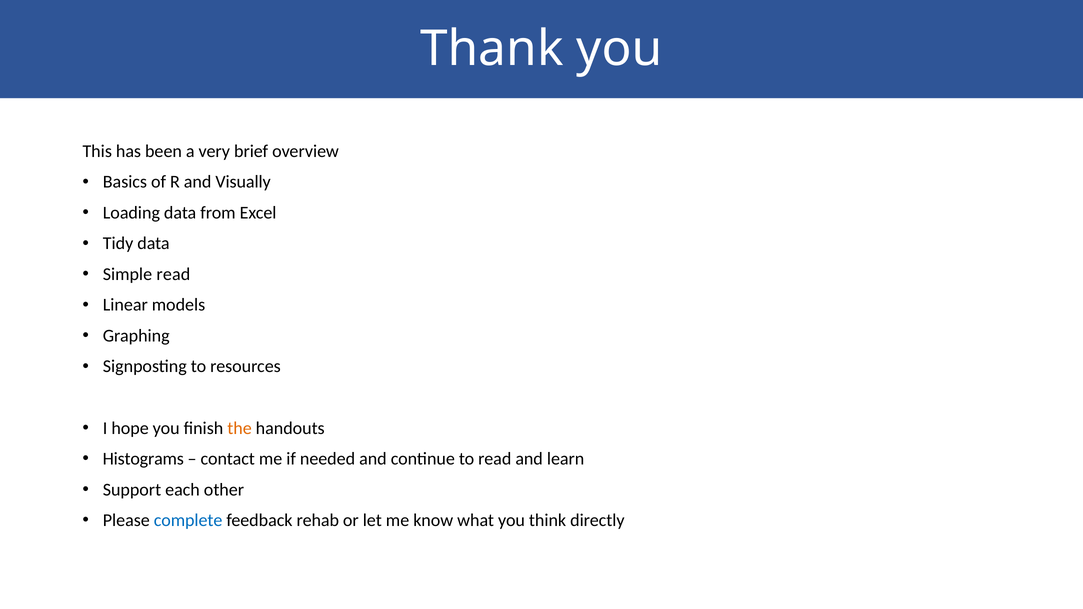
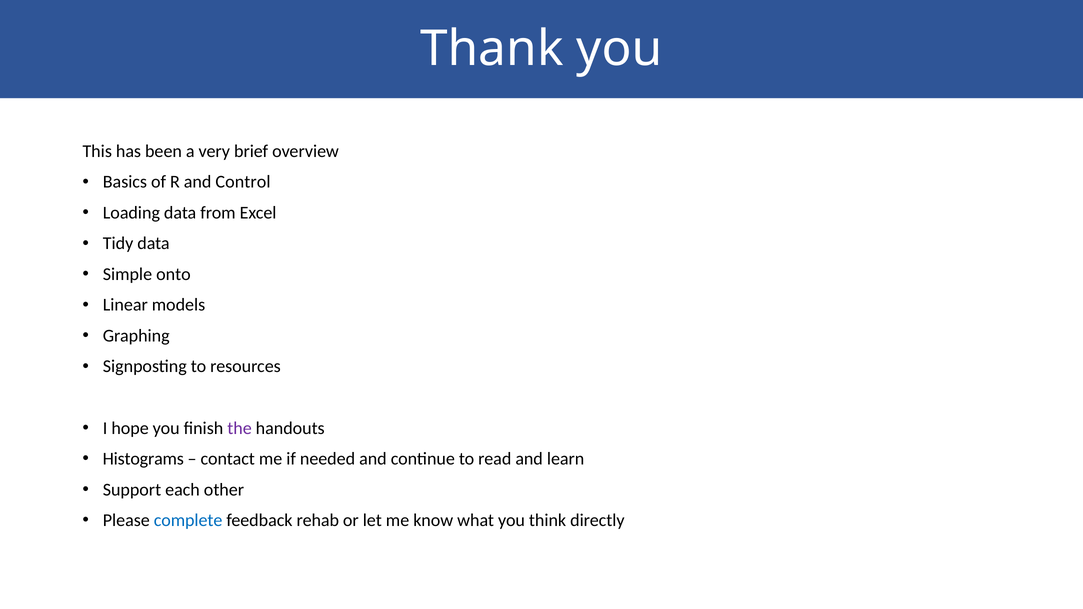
Visually: Visually -> Control
Simple read: read -> onto
the colour: orange -> purple
